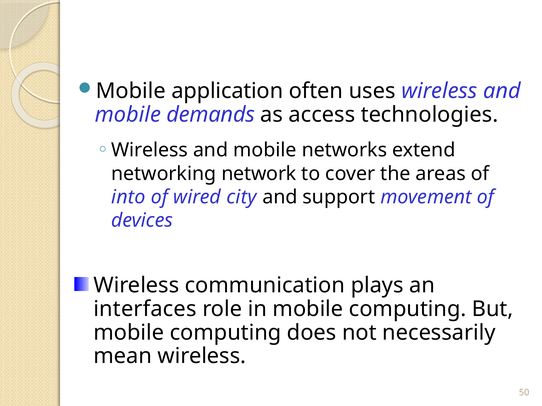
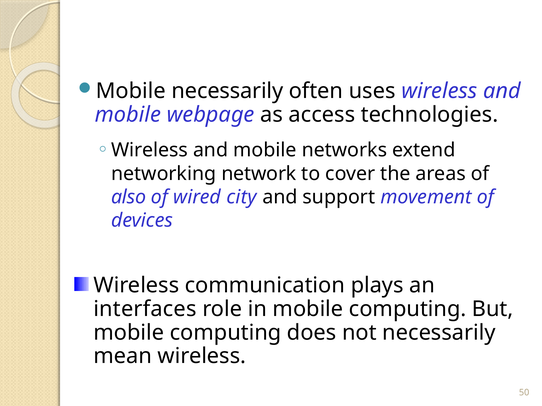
Mobile application: application -> necessarily
demands: demands -> webpage
into: into -> also
